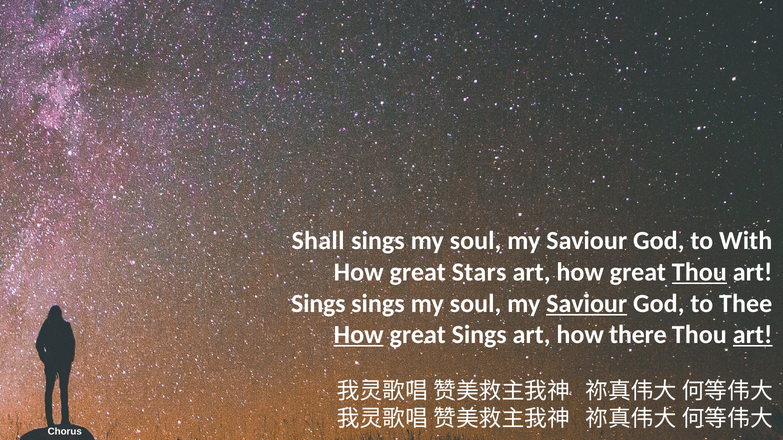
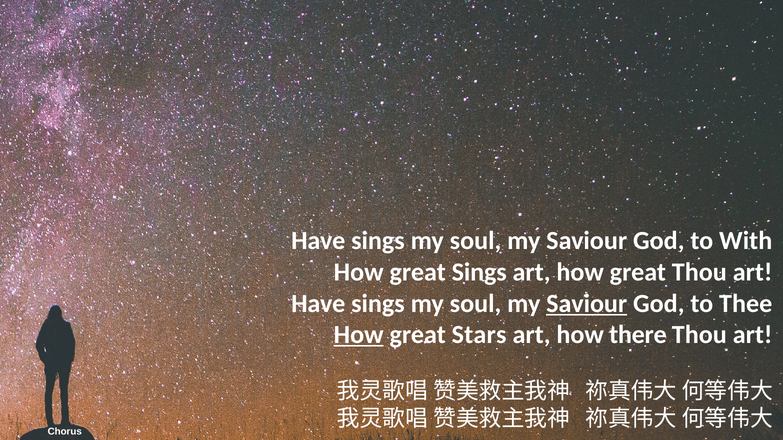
Shall at (318, 241): Shall -> Have
great Stars: Stars -> Sings
Thou at (699, 272) underline: present -> none
Sings at (318, 304): Sings -> Have
great Sings: Sings -> Stars
art at (753, 335) underline: present -> none
